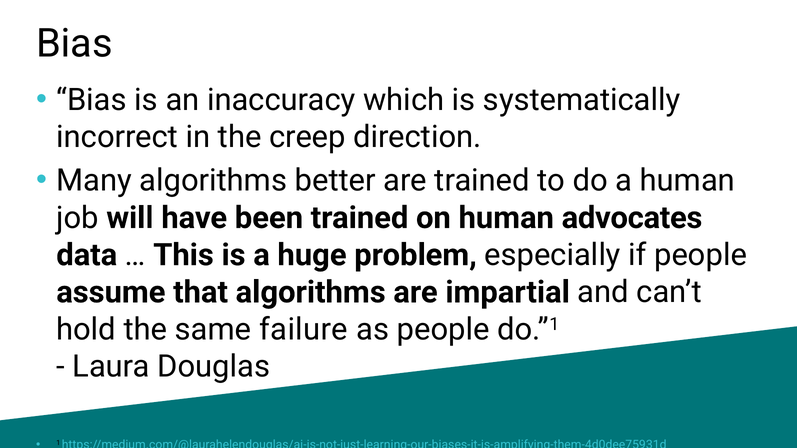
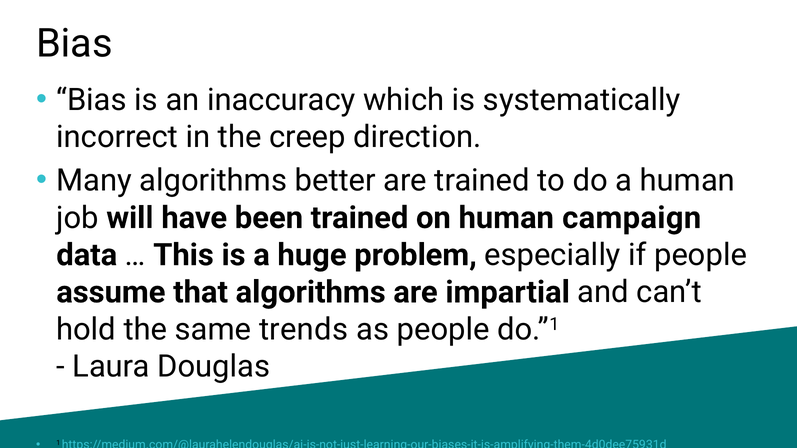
advocates: advocates -> campaign
failure: failure -> trends
